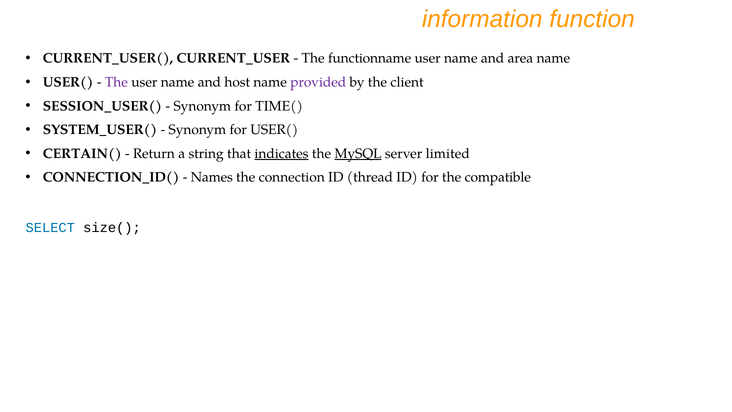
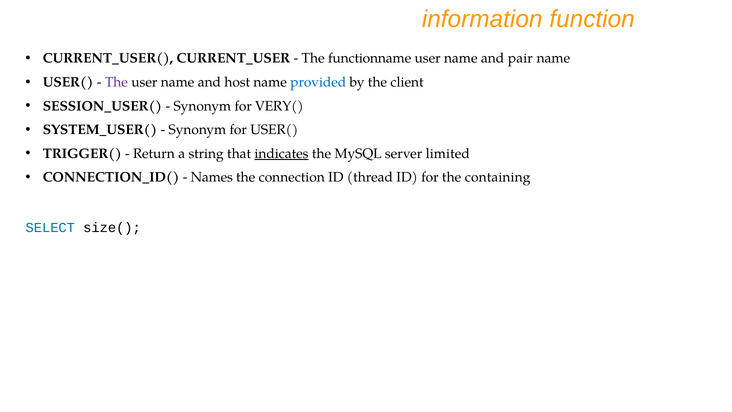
area: area -> pair
provided colour: purple -> blue
TIME(: TIME( -> VERY(
CERTAIN(: CERTAIN( -> TRIGGER(
MySQL underline: present -> none
compatible: compatible -> containing
